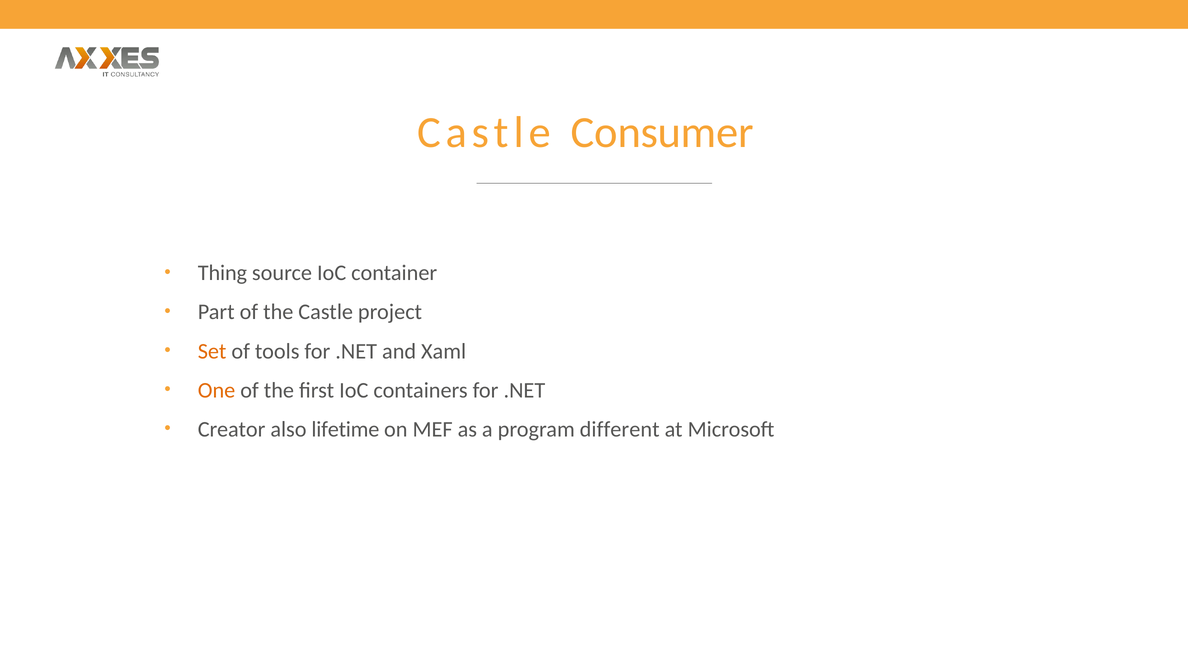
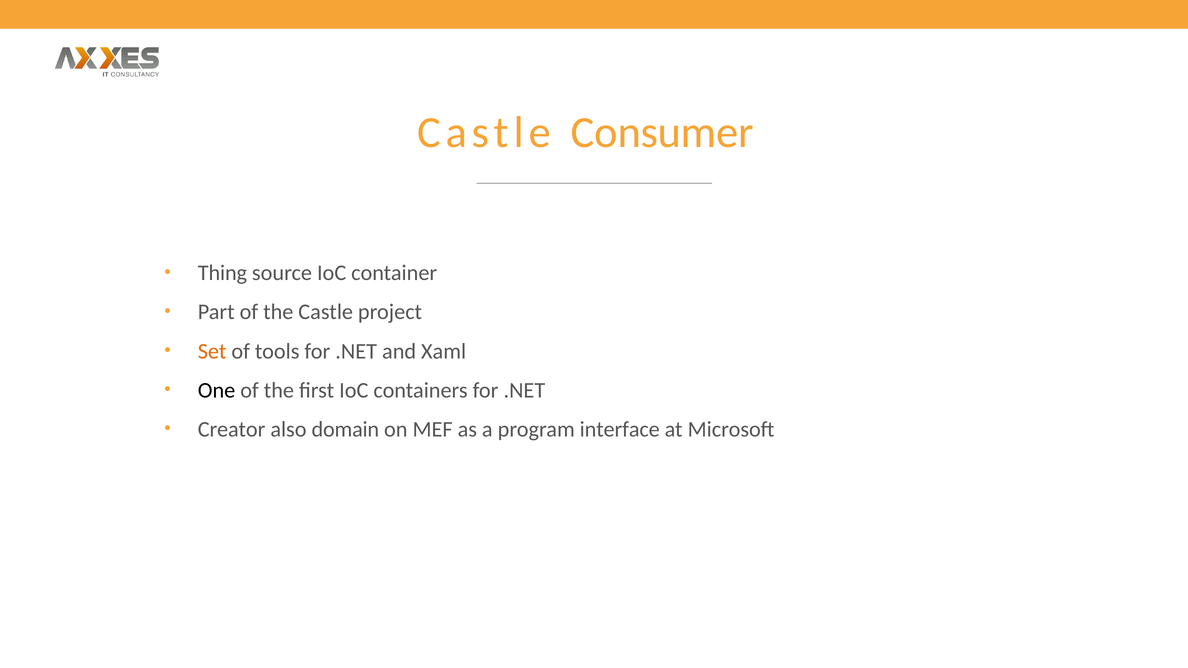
One colour: orange -> black
lifetime: lifetime -> domain
different: different -> interface
